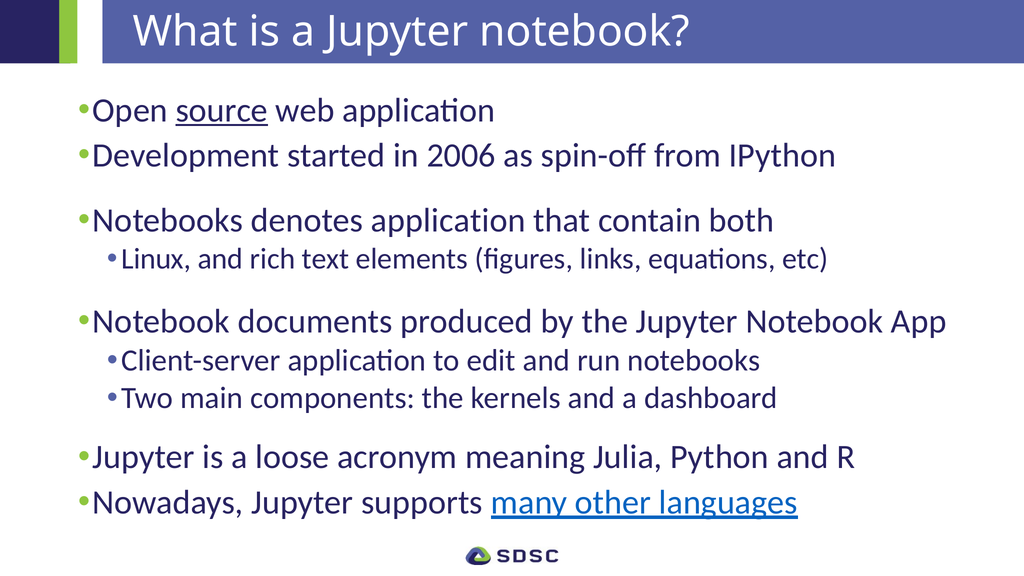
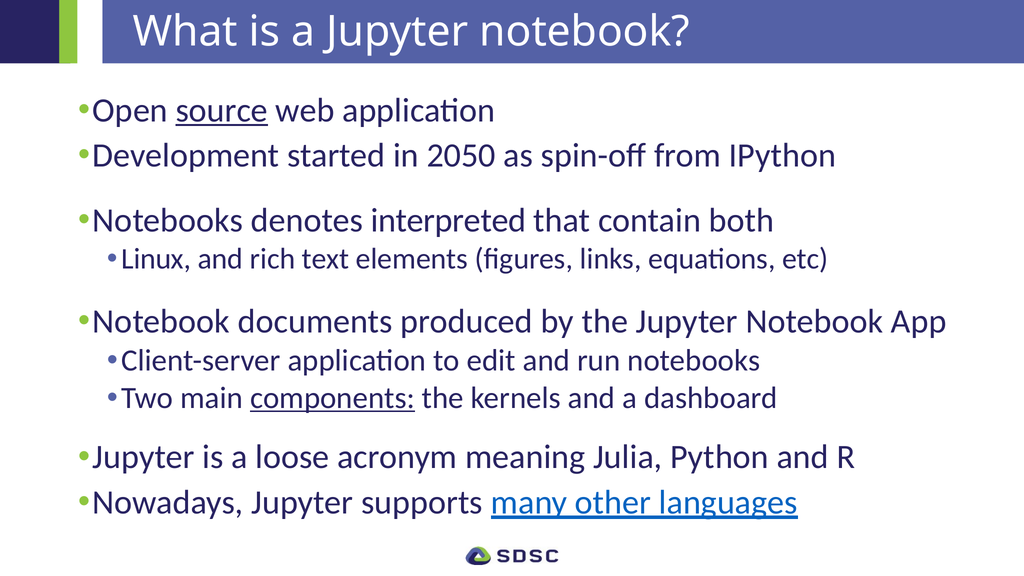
2006: 2006 -> 2050
denotes application: application -> interpreted
components underline: none -> present
